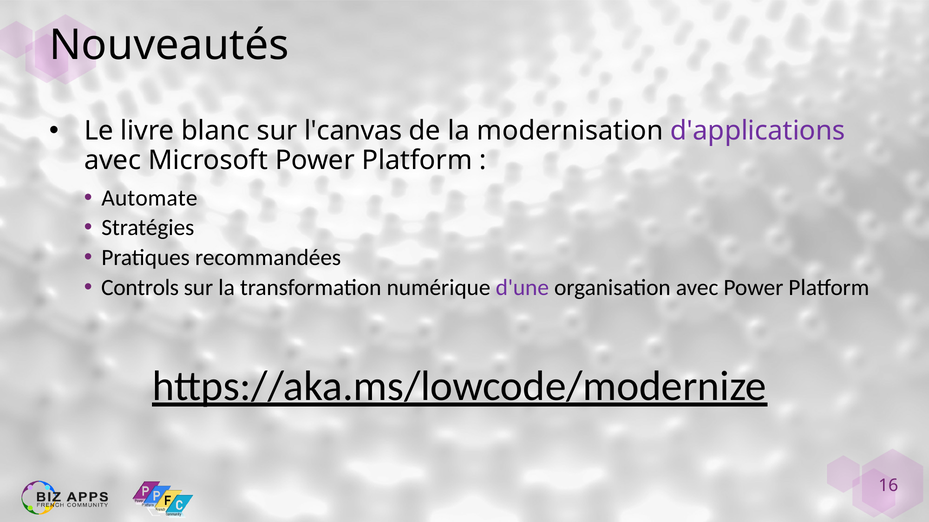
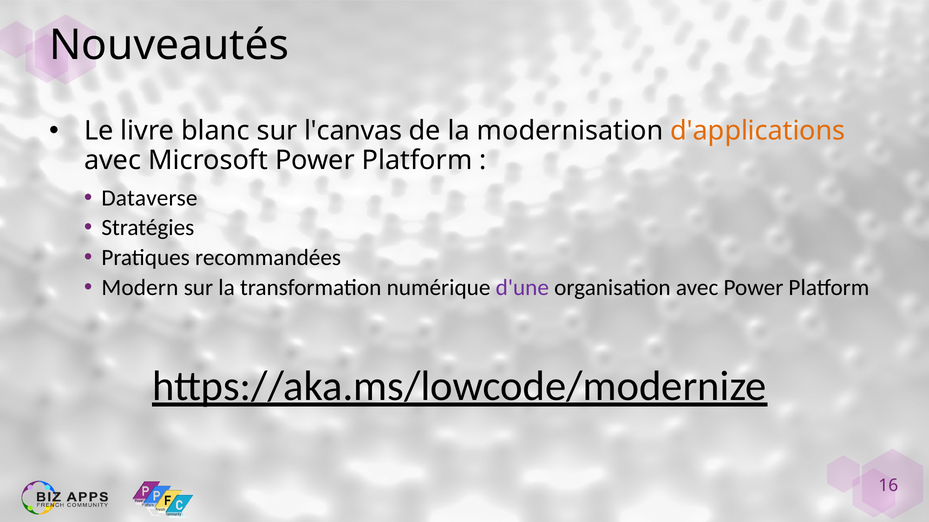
d'applications colour: purple -> orange
Automate: Automate -> Dataverse
Controls: Controls -> Modern
